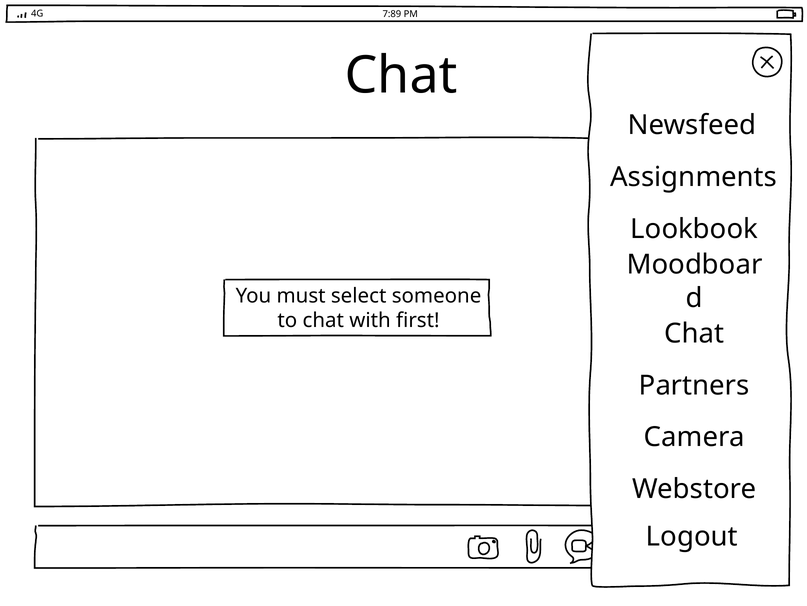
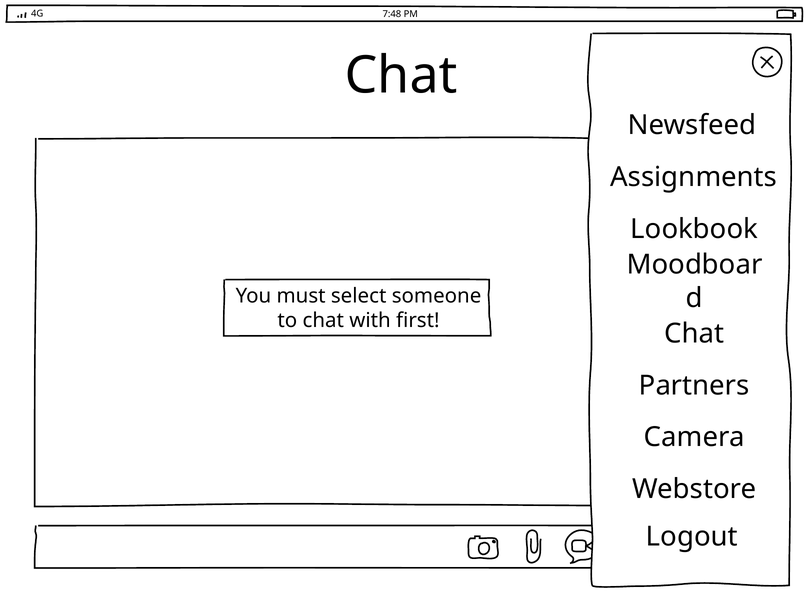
7:89: 7:89 -> 7:48
